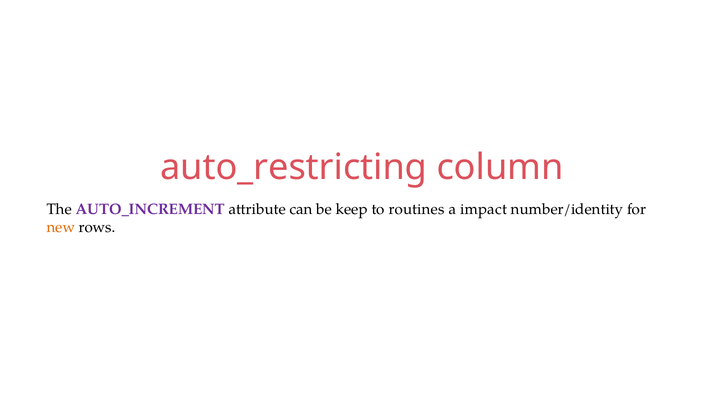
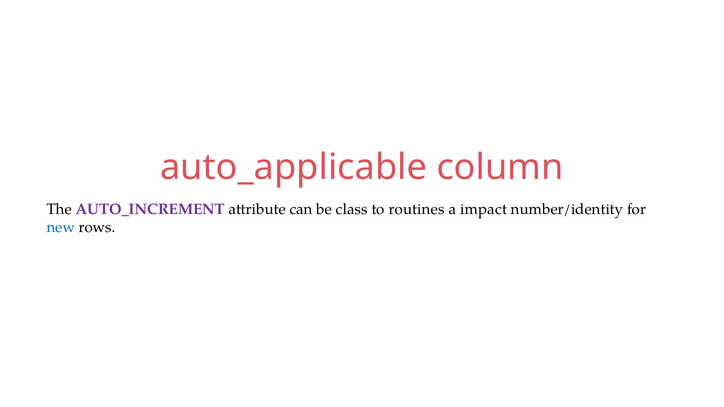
auto_restricting: auto_restricting -> auto_applicable
keep: keep -> class
new colour: orange -> blue
